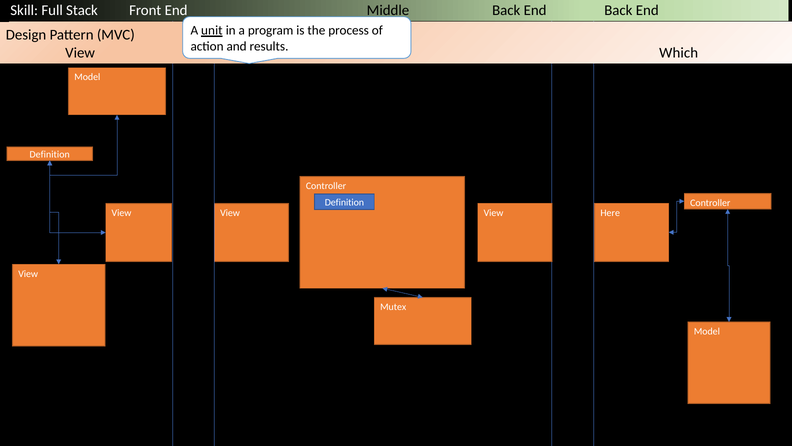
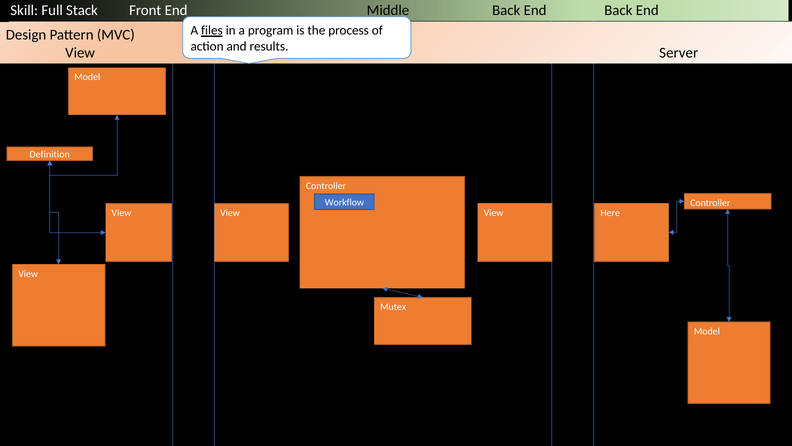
unit: unit -> files
Which: Which -> Server
Definition at (344, 202): Definition -> Workflow
